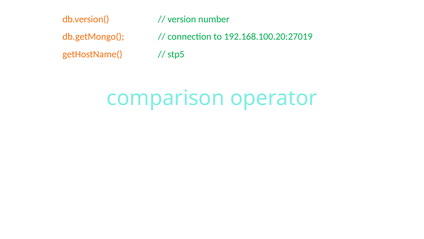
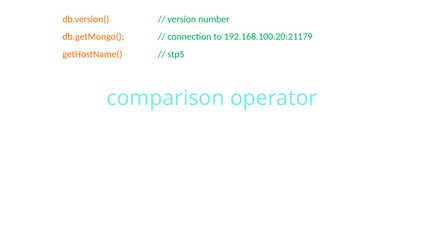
192.168.100.20:27019: 192.168.100.20:27019 -> 192.168.100.20:21179
